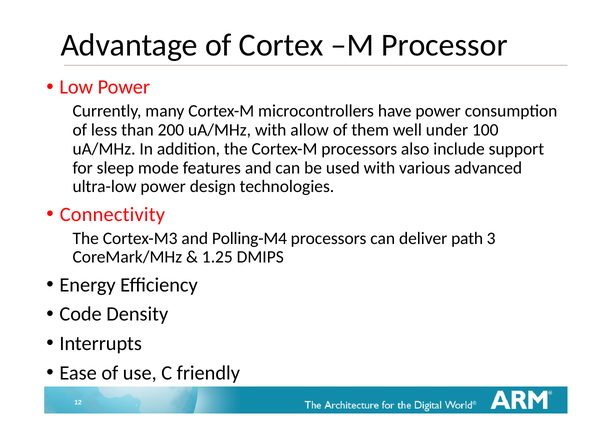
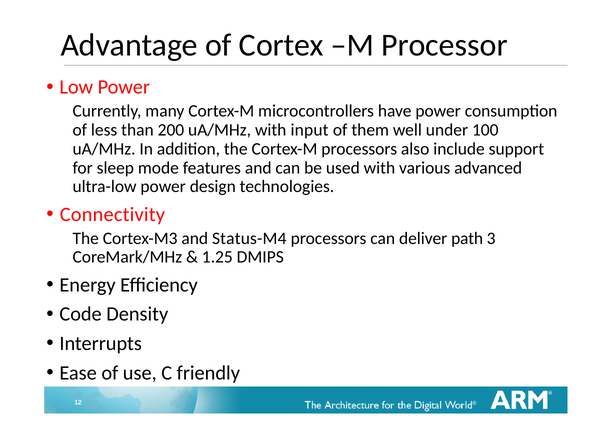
allow: allow -> input
Polling-M4: Polling-M4 -> Status-M4
